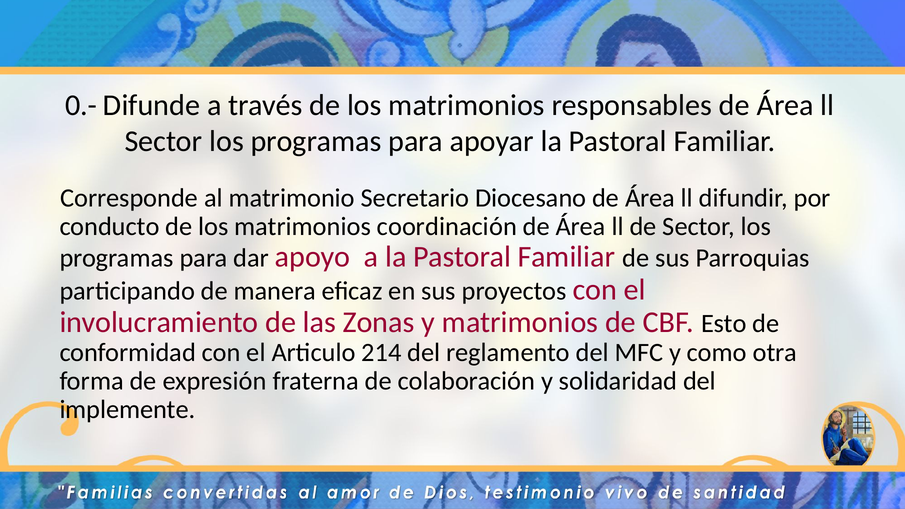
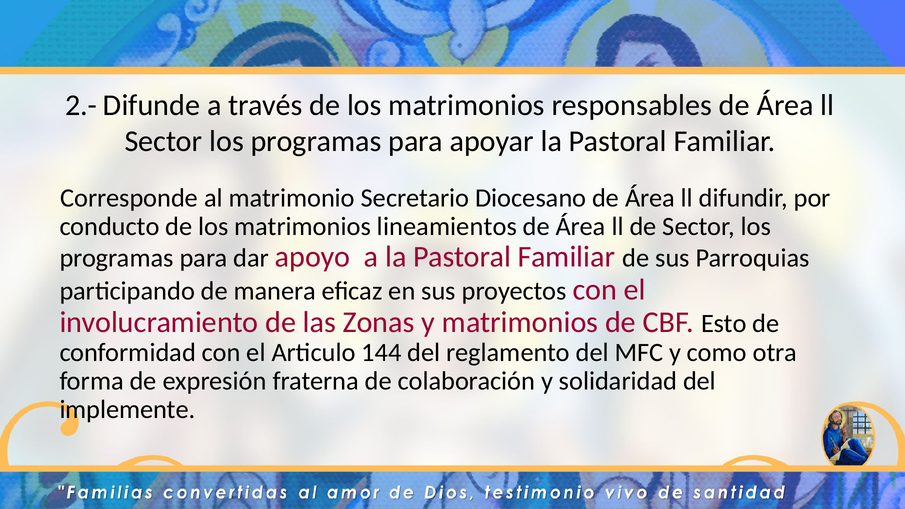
0.-: 0.- -> 2.-
coordinación: coordinación -> lineamientos
214: 214 -> 144
